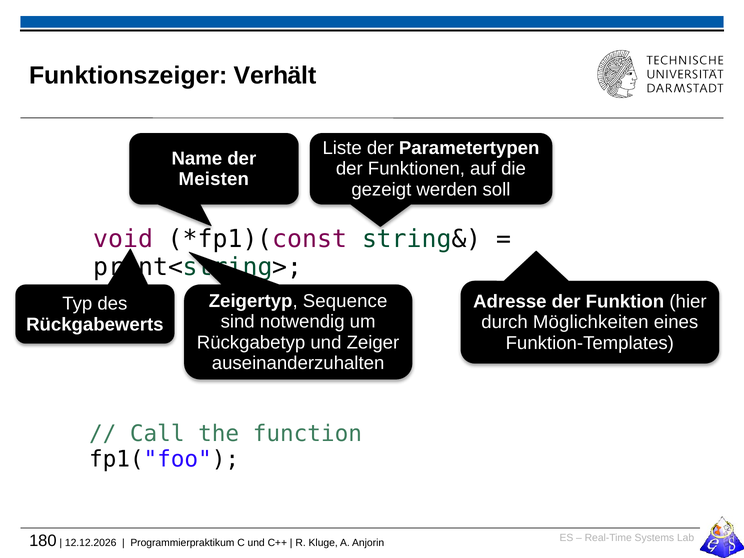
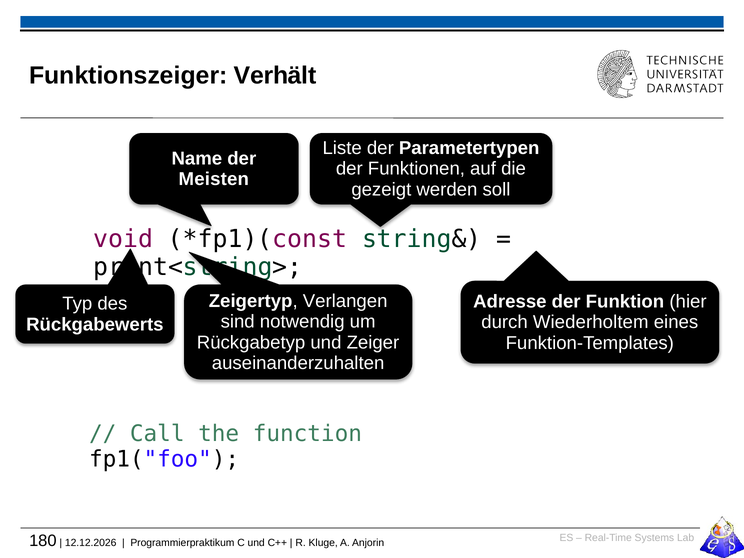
Sequence: Sequence -> Verlangen
Möglichkeiten: Möglichkeiten -> Wiederholtem
